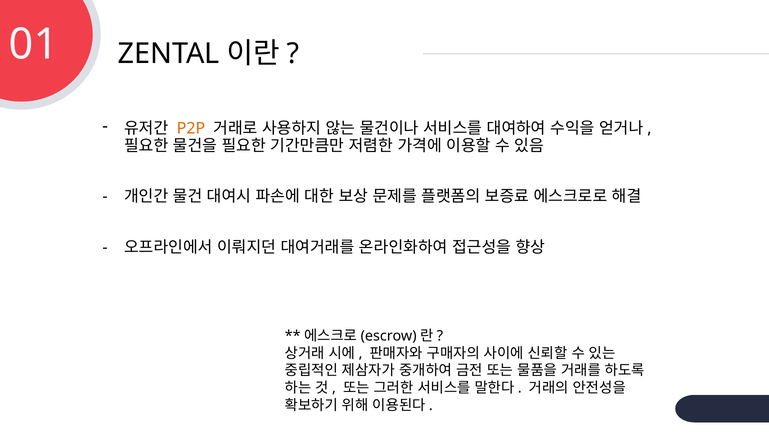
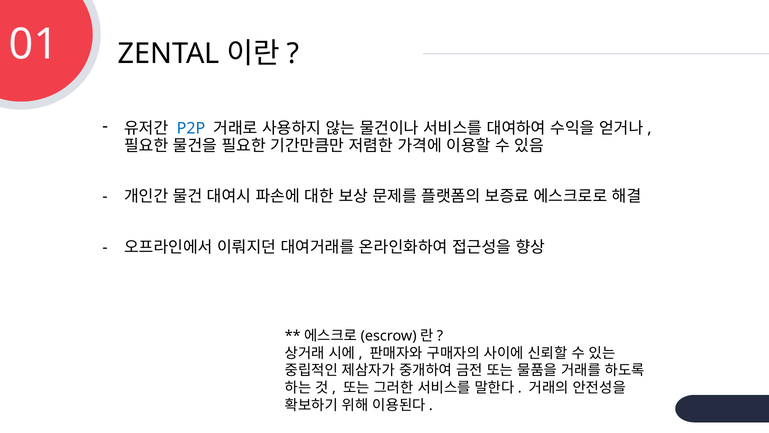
P2P colour: orange -> blue
